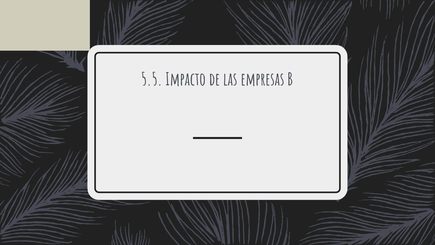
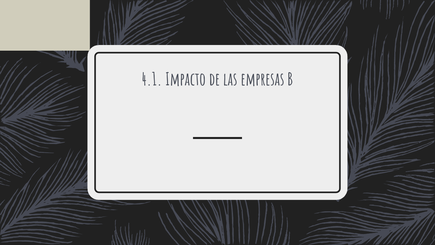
5.5: 5.5 -> 4.1
